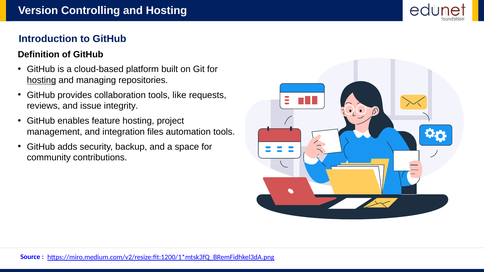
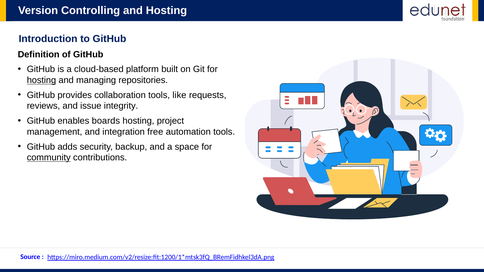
feature: feature -> boards
files: files -> free
community underline: none -> present
